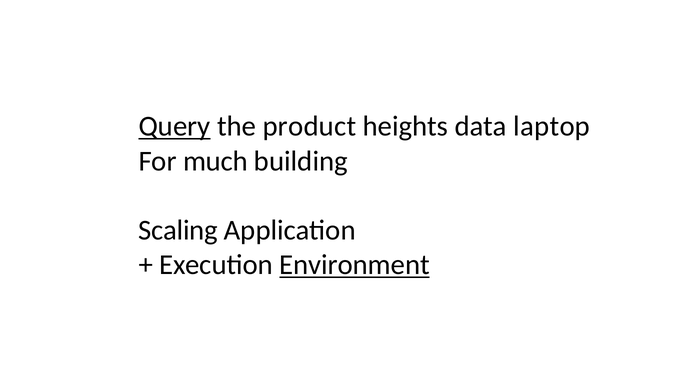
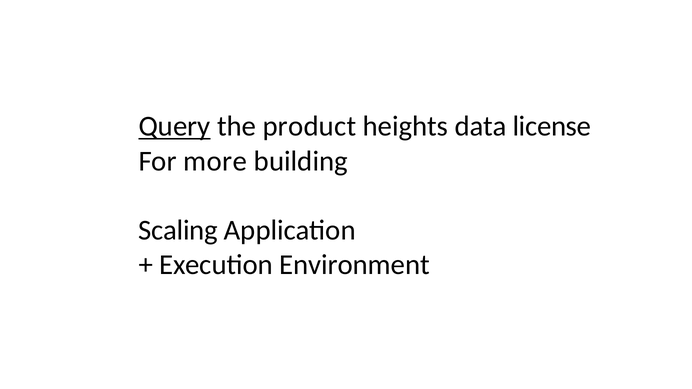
laptop: laptop -> license
much: much -> more
Environment underline: present -> none
